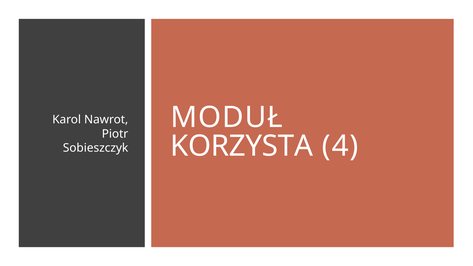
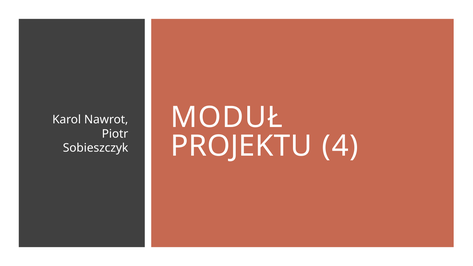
KORZYSTA: KORZYSTA -> PROJEKTU
